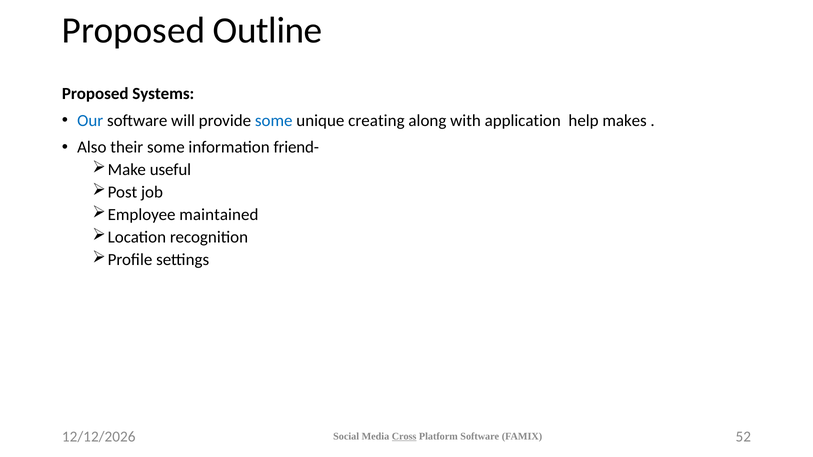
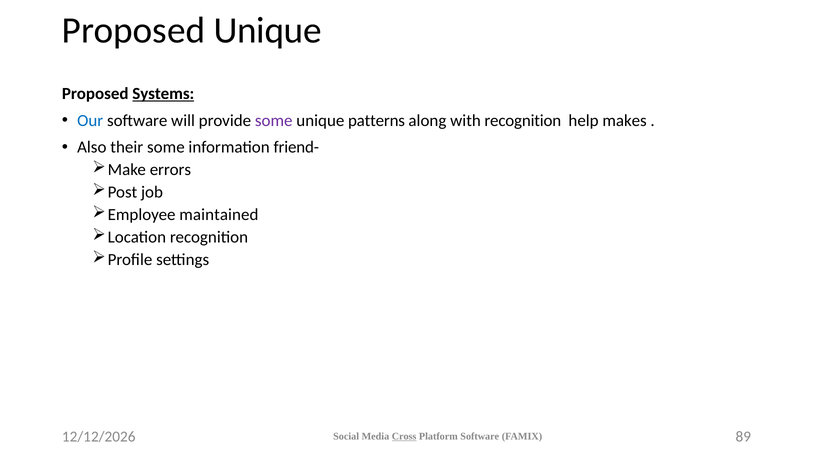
Proposed Outline: Outline -> Unique
Systems underline: none -> present
some at (274, 121) colour: blue -> purple
creating: creating -> patterns
with application: application -> recognition
useful: useful -> errors
52: 52 -> 89
